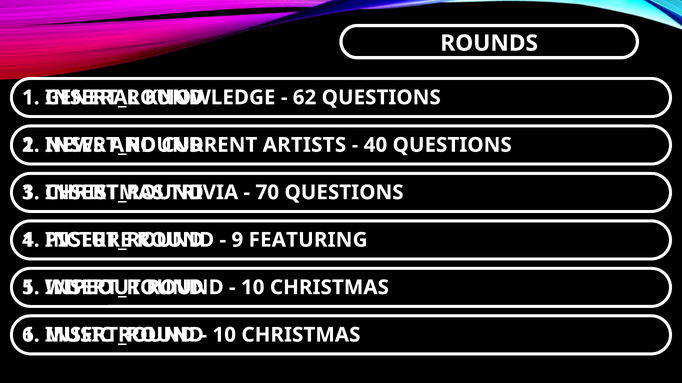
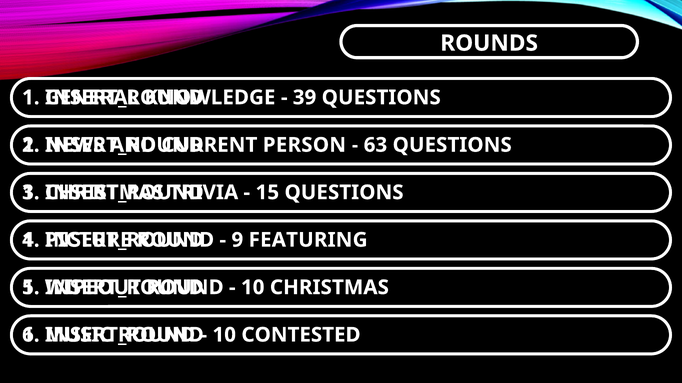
62: 62 -> 39
ARTISTS: ARTISTS -> PERSON
40: 40 -> 63
70: 70 -> 15
CHRISTMAS at (301, 335): CHRISTMAS -> CONTESTED
